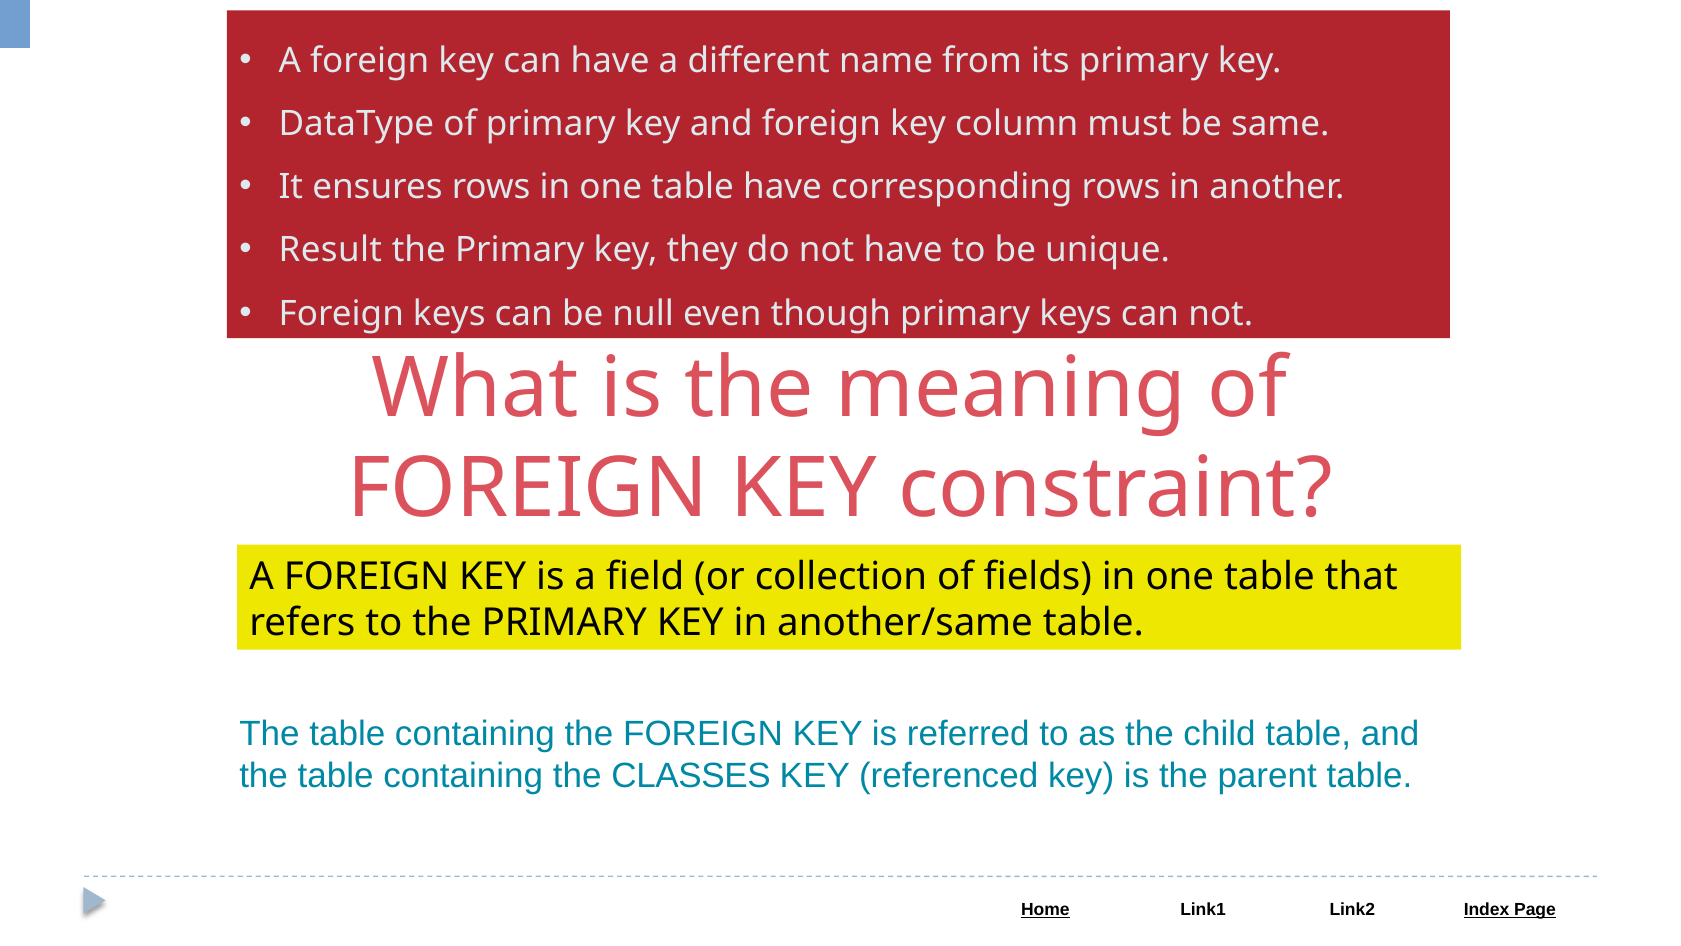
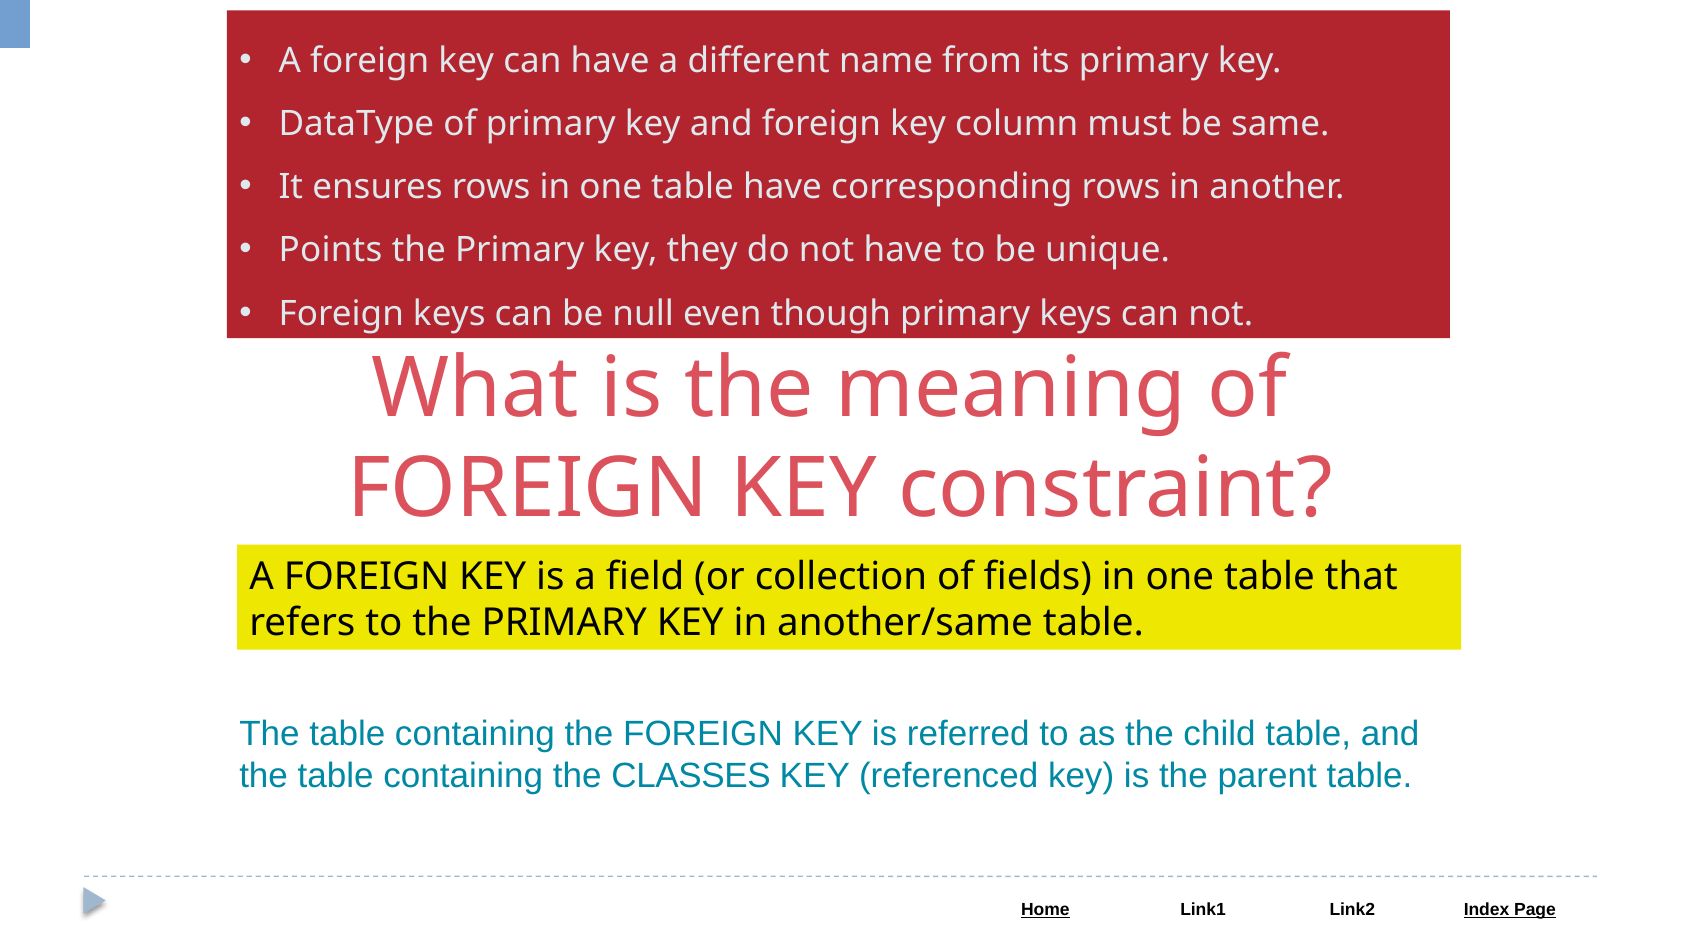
Result: Result -> Points
